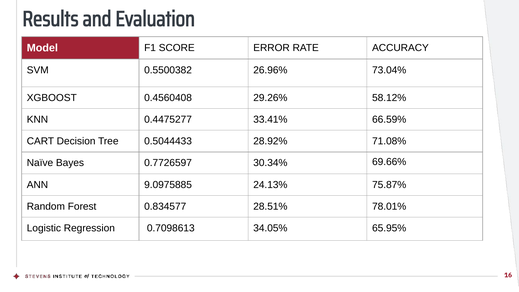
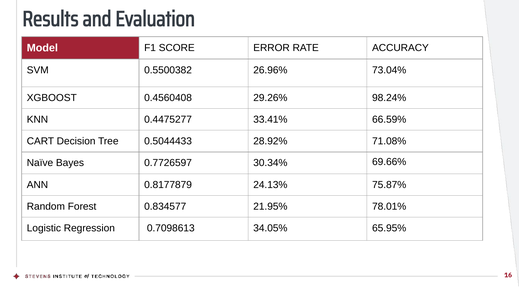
58.12%: 58.12% -> 98.24%
9.0975885: 9.0975885 -> 0.8177879
28.51%: 28.51% -> 21.95%
